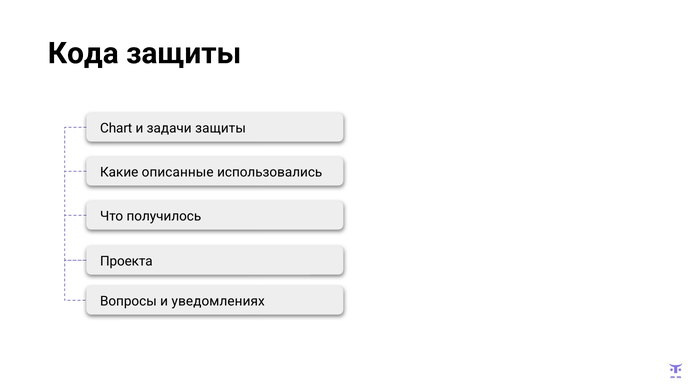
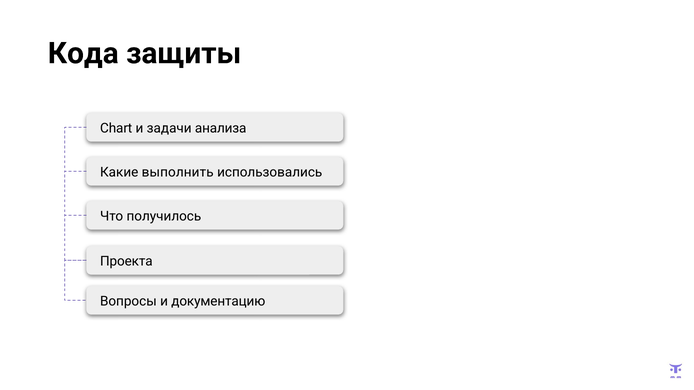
задачи защиты: защиты -> анализа
описанные: описанные -> выполнить
уведомлениях: уведомлениях -> документацию
